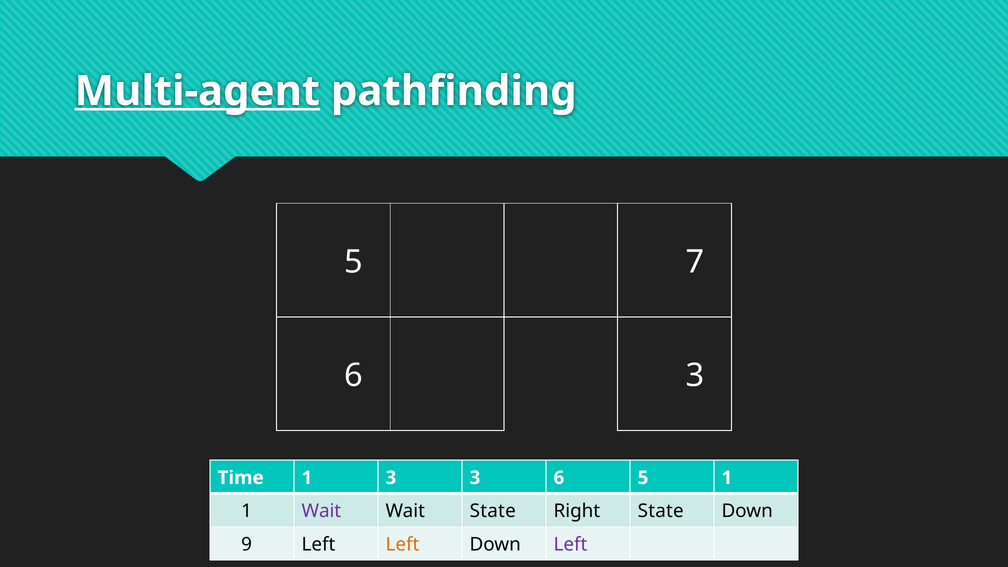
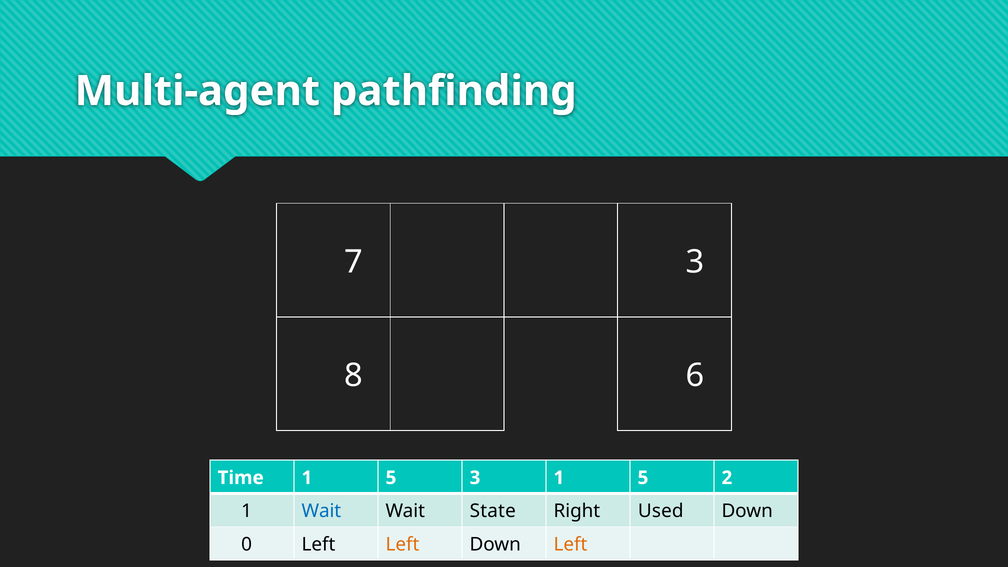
Multi-agent underline: present -> none
5 at (354, 262): 5 -> 7
7 at (695, 262): 7 -> 3
6 at (354, 376): 6 -> 8
3 at (695, 376): 3 -> 6
Time 1 3: 3 -> 5
3 6: 6 -> 1
5 1: 1 -> 2
Wait at (321, 511) colour: purple -> blue
Right State: State -> Used
9: 9 -> 0
Left at (570, 544) colour: purple -> orange
